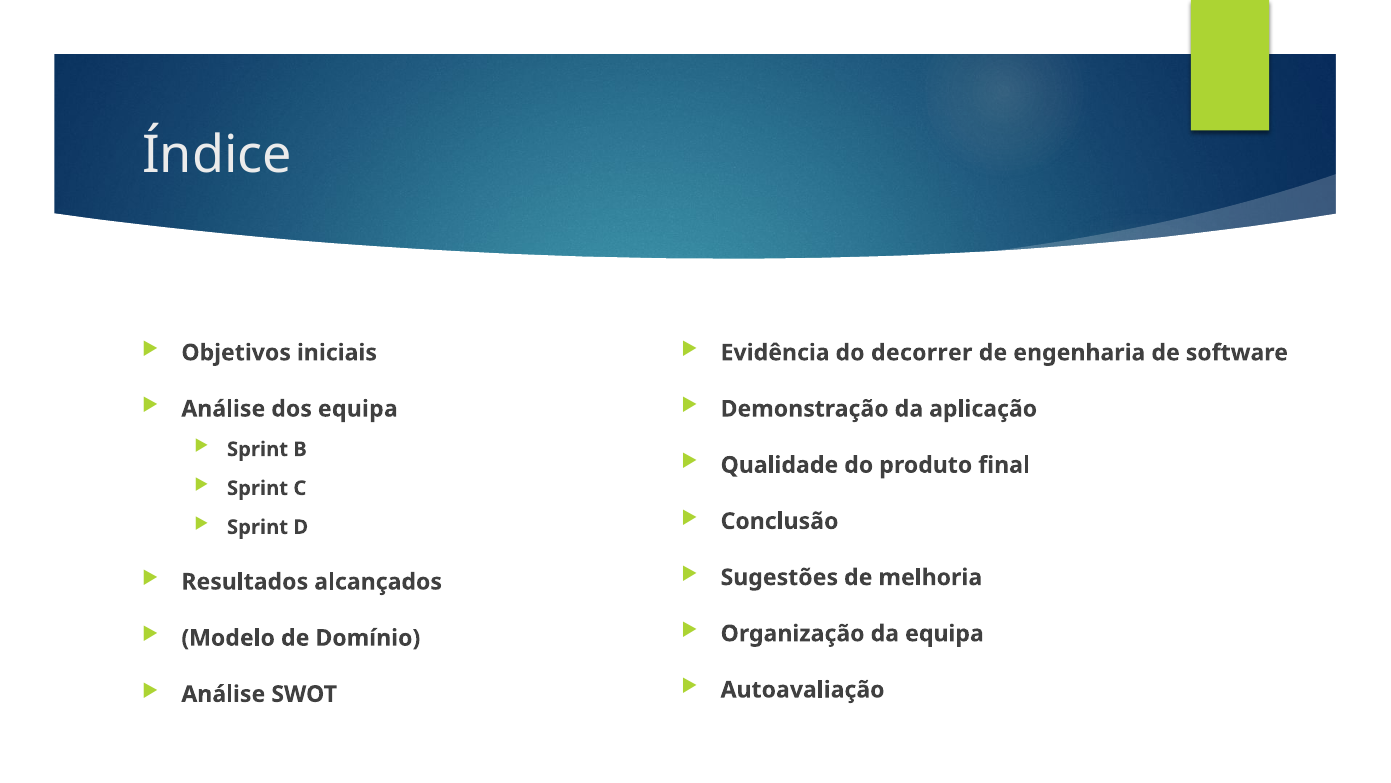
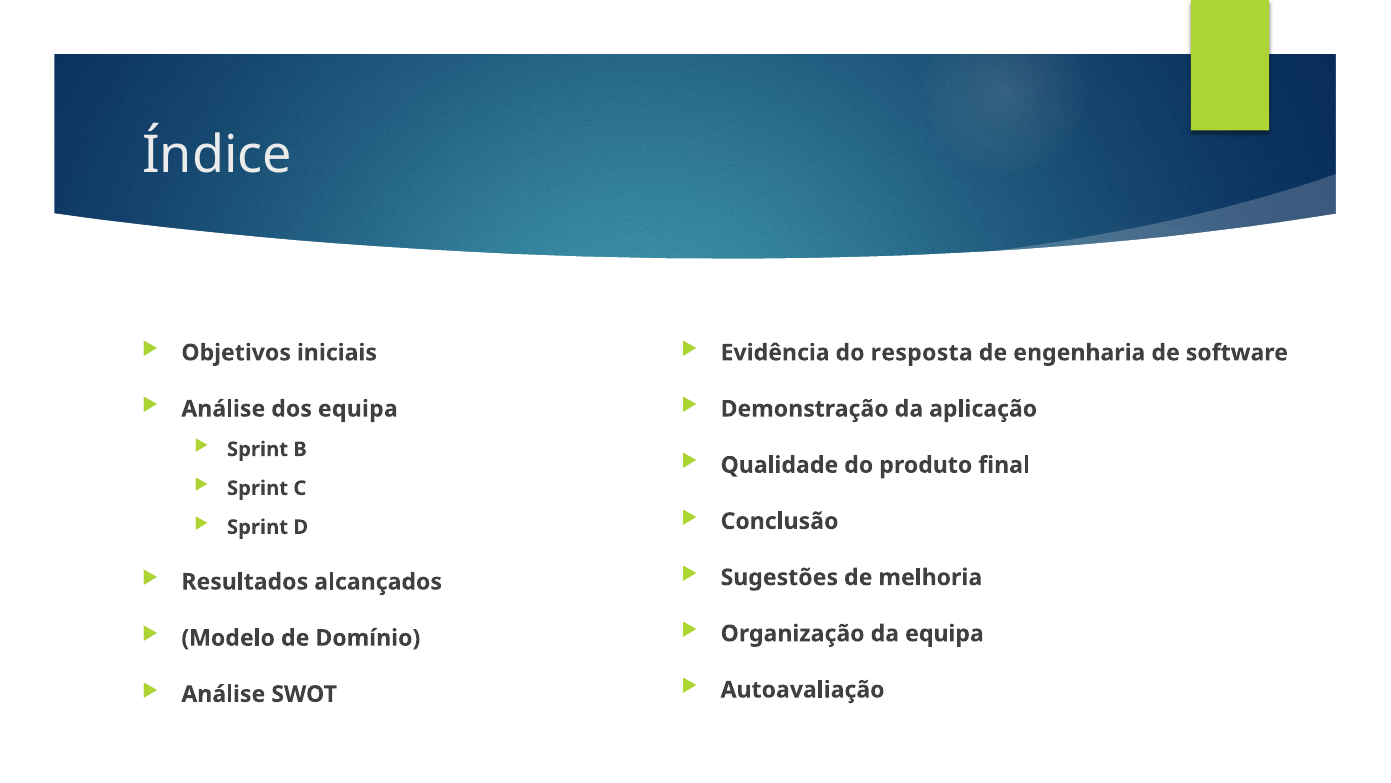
decorrer: decorrer -> resposta
